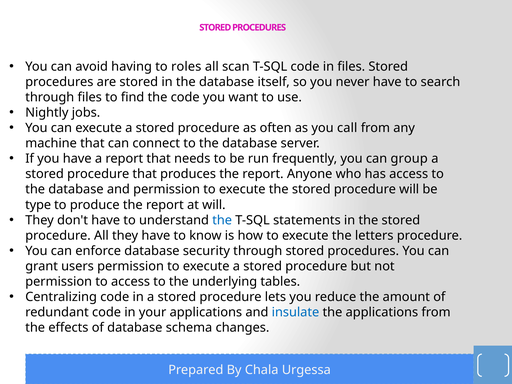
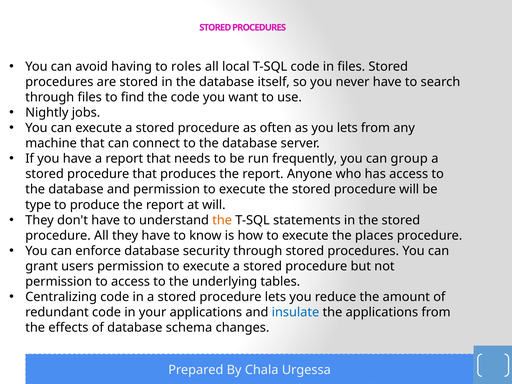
scan: scan -> local
you call: call -> lets
the at (222, 220) colour: blue -> orange
letters: letters -> places
